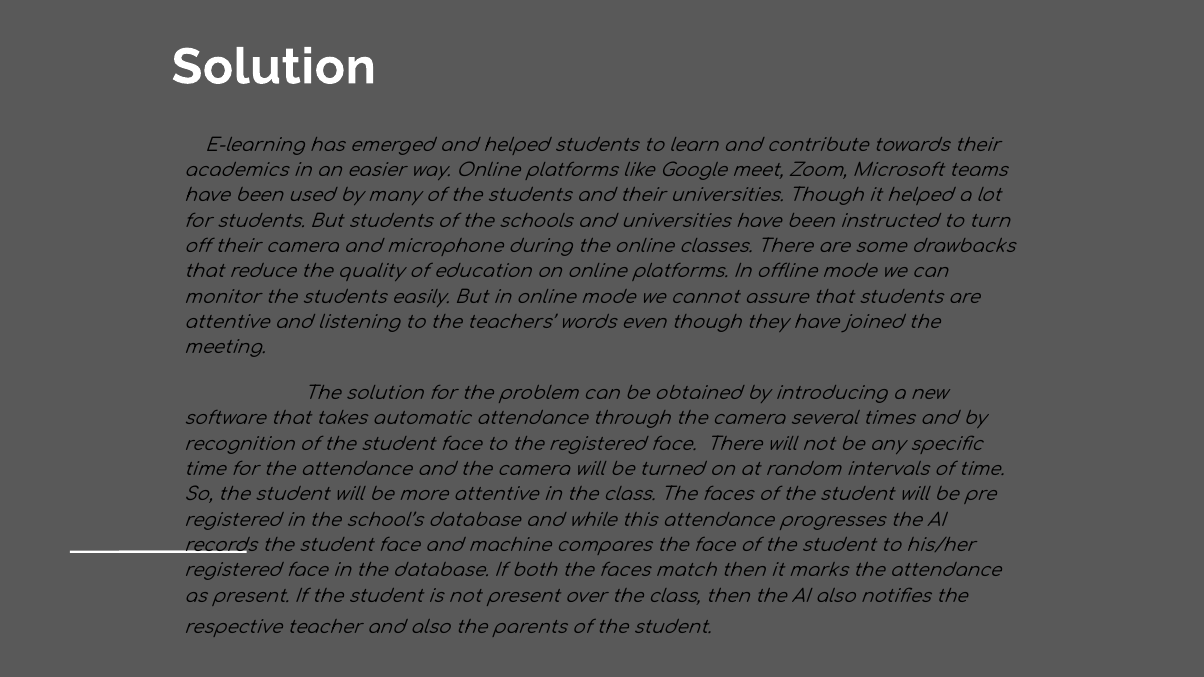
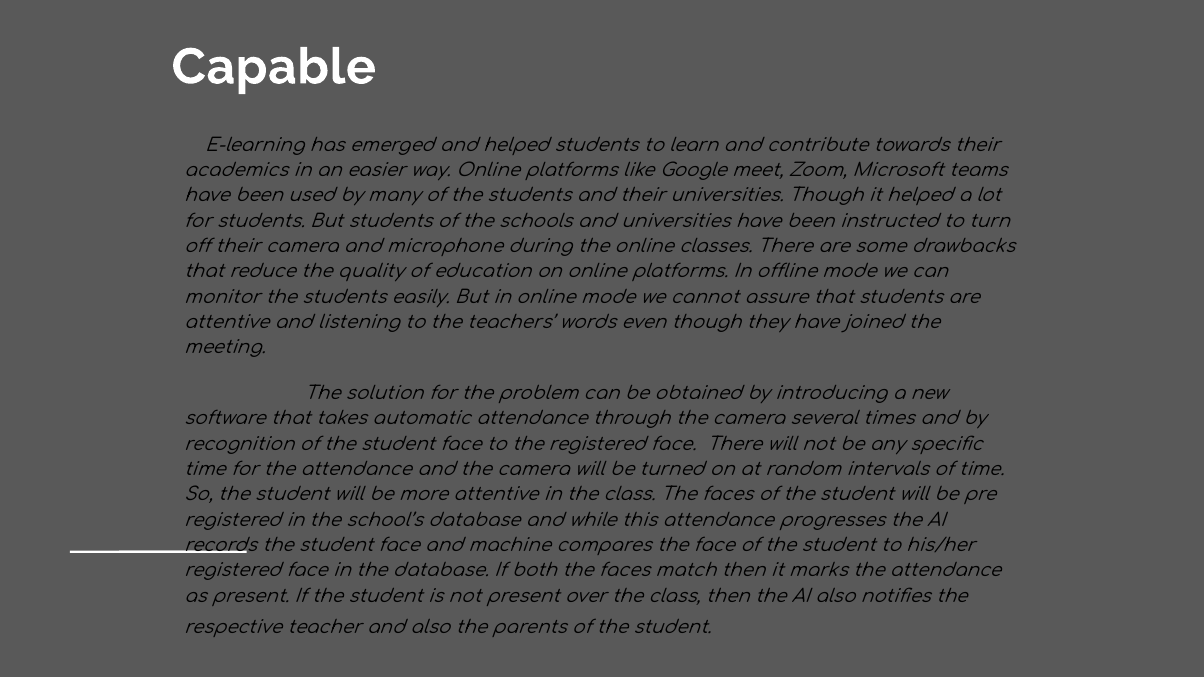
Solution at (274, 67): Solution -> Capable
